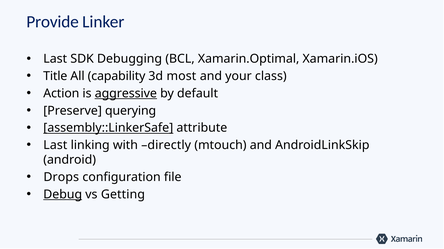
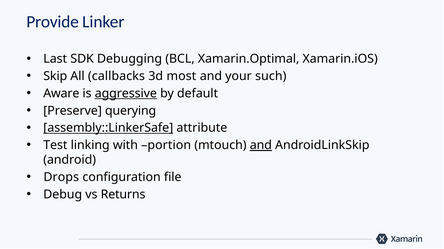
Title: Title -> Skip
capability: capability -> callbacks
class: class -> such
Action: Action -> Aware
Last at (55, 146): Last -> Test
directly: directly -> portion
and at (261, 146) underline: none -> present
Debug underline: present -> none
Getting: Getting -> Returns
